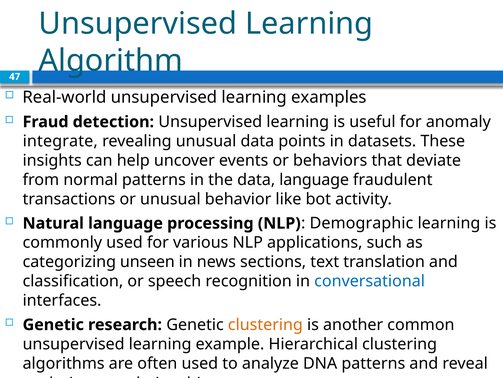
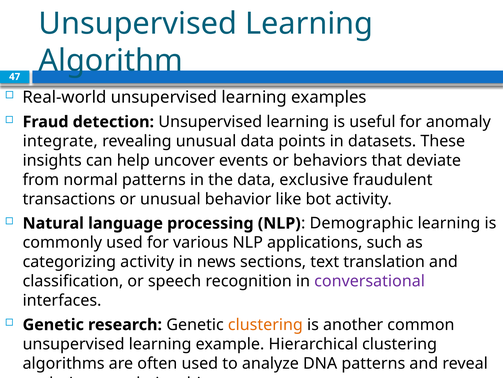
data language: language -> exclusive
categorizing unseen: unseen -> activity
conversational colour: blue -> purple
